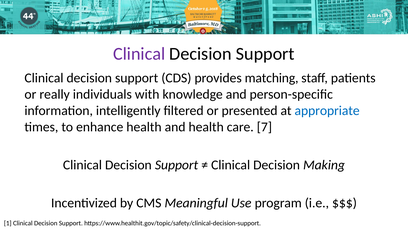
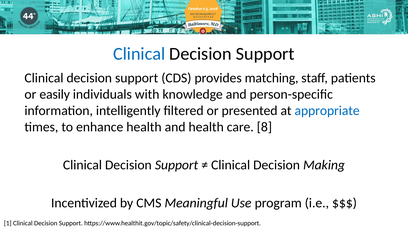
Clinical at (139, 54) colour: purple -> blue
really: really -> easily
7: 7 -> 8
